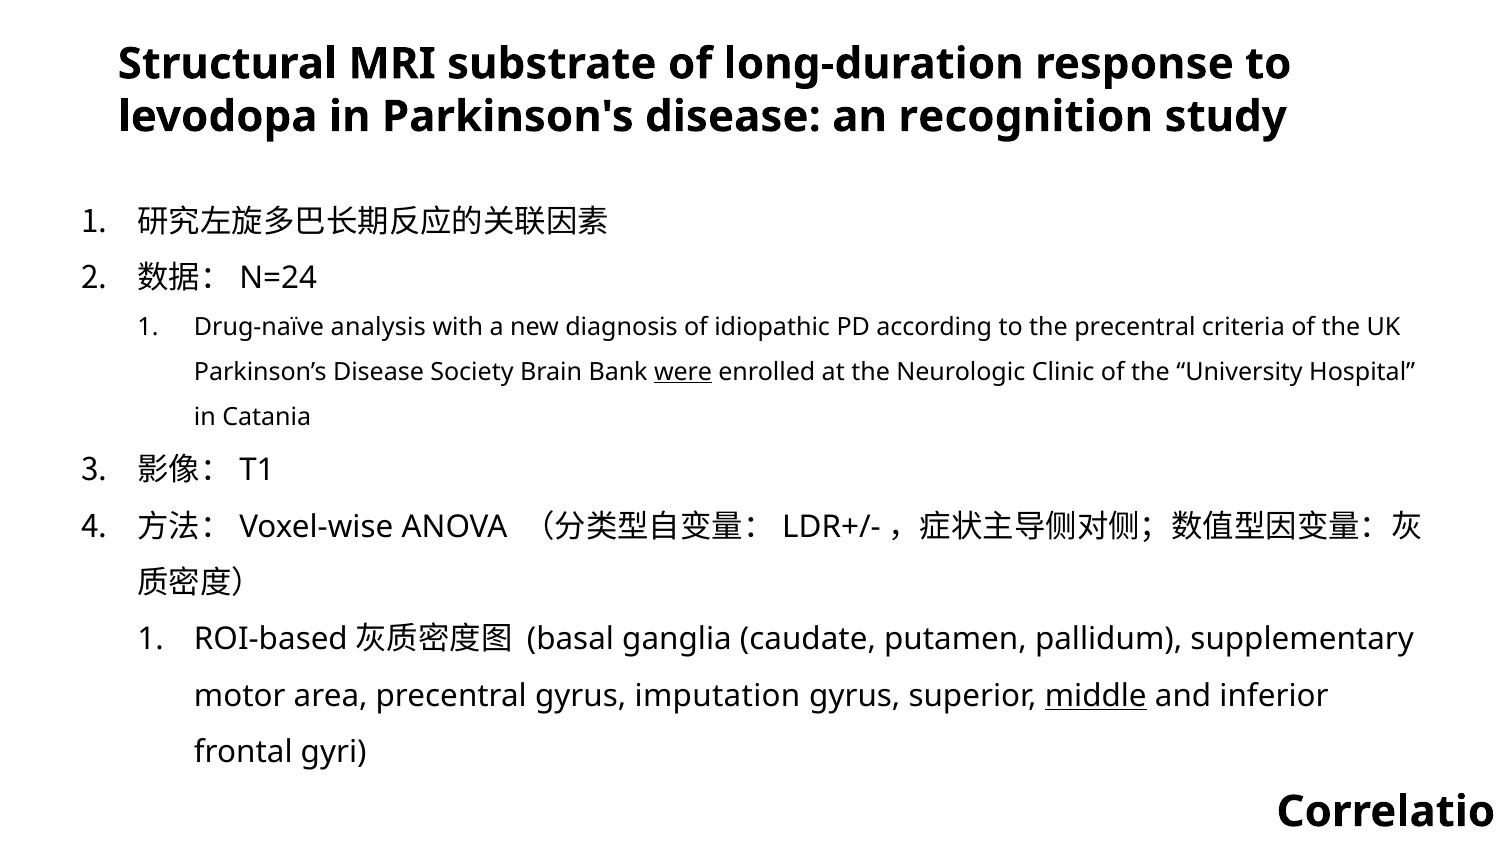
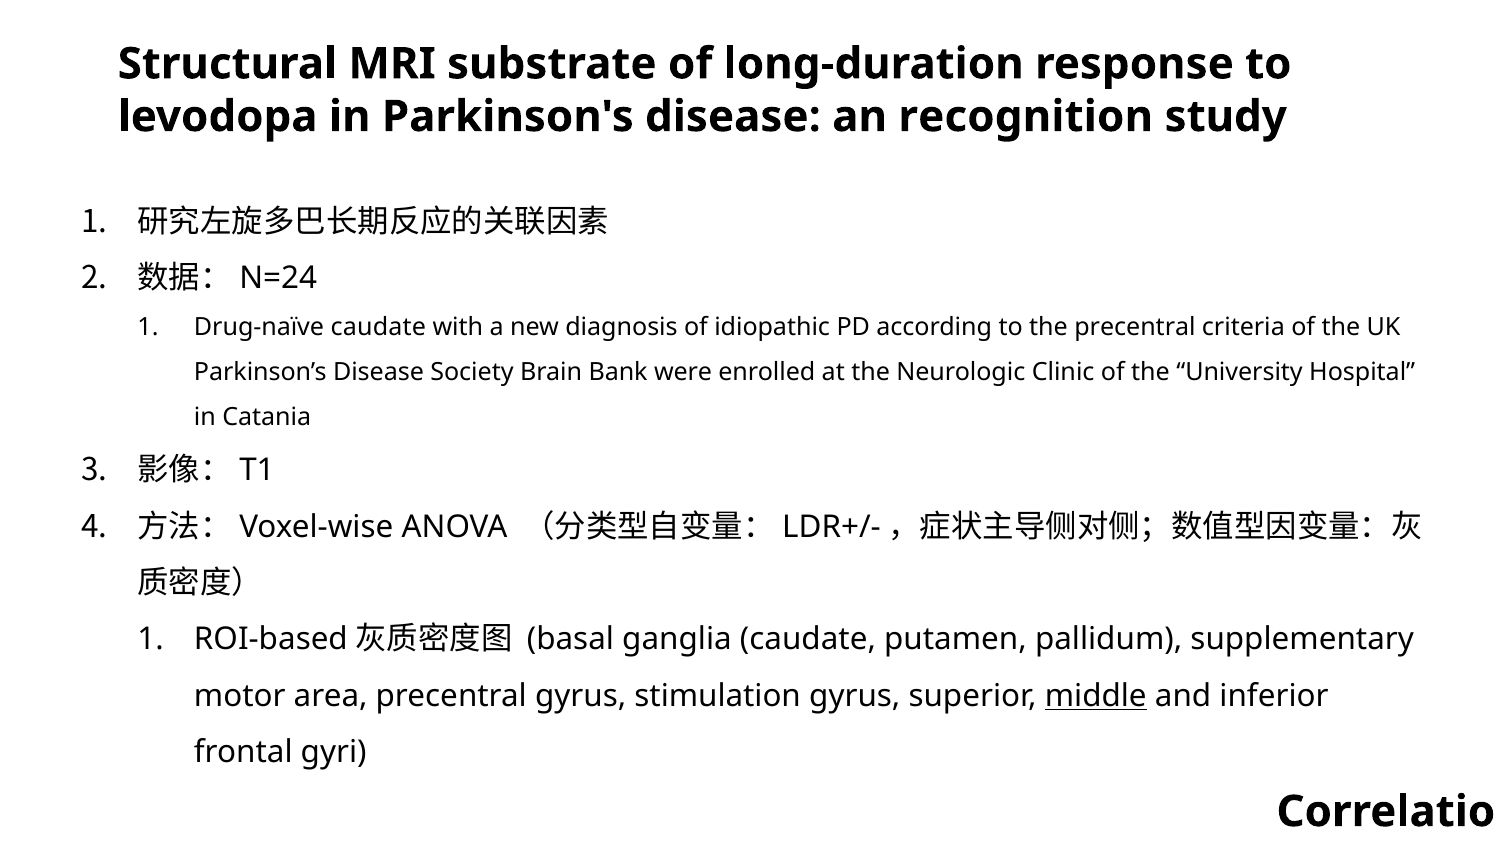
Drug-naïve analysis: analysis -> caudate
were underline: present -> none
imputation: imputation -> stimulation
